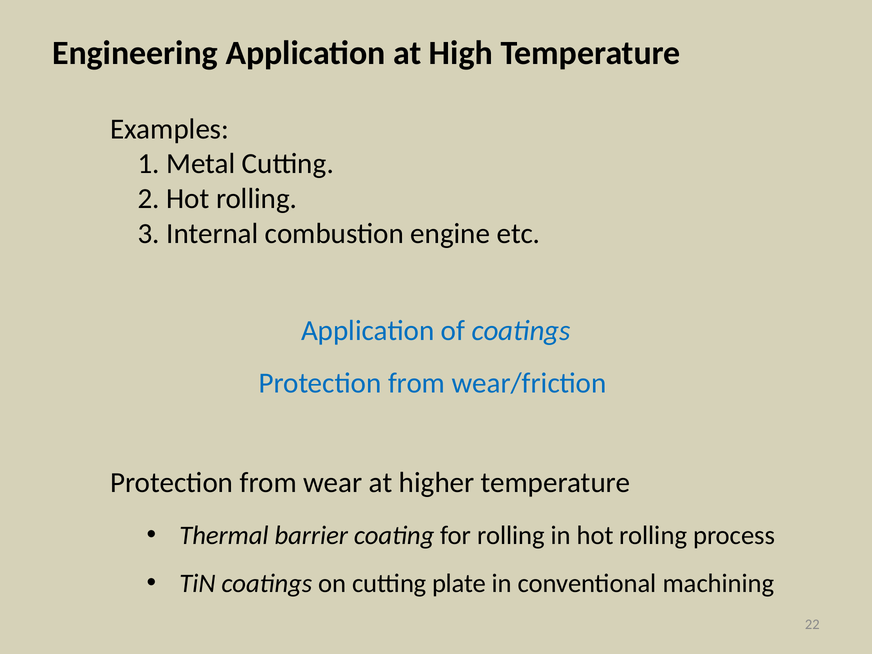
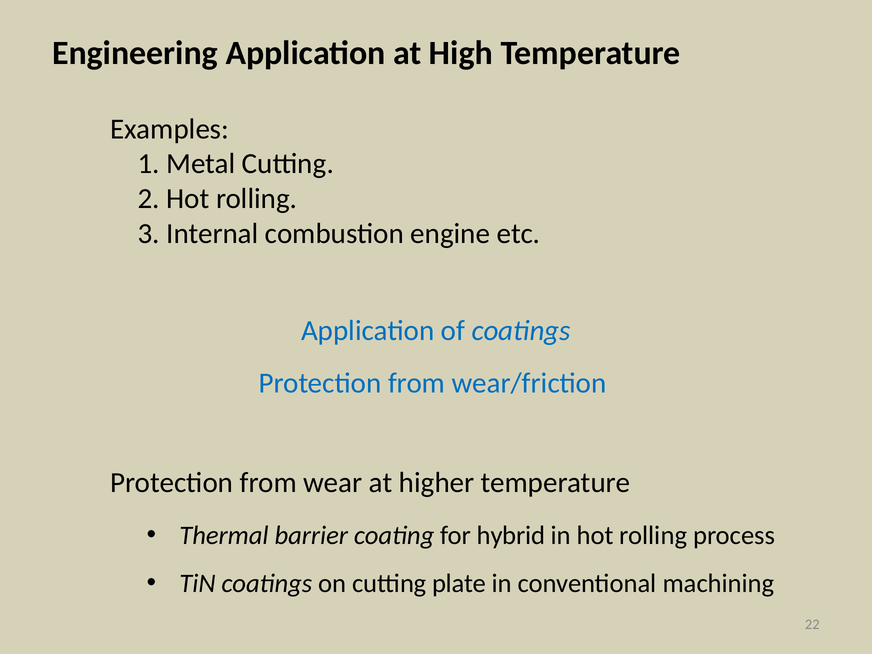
for rolling: rolling -> hybrid
